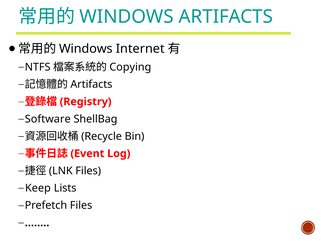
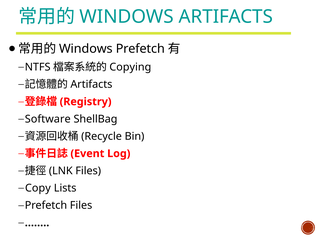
Windows Internet: Internet -> Prefetch
Keep: Keep -> Copy
